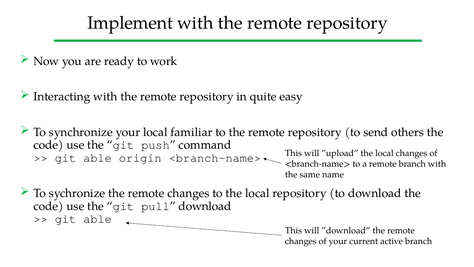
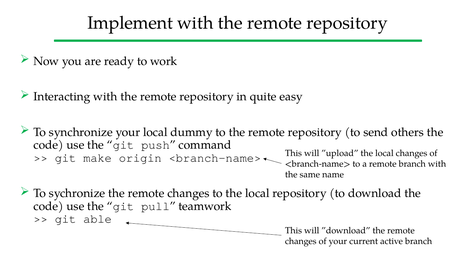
familiar: familiar -> dummy
able at (98, 158): able -> make
download at (205, 206): download -> teamwork
